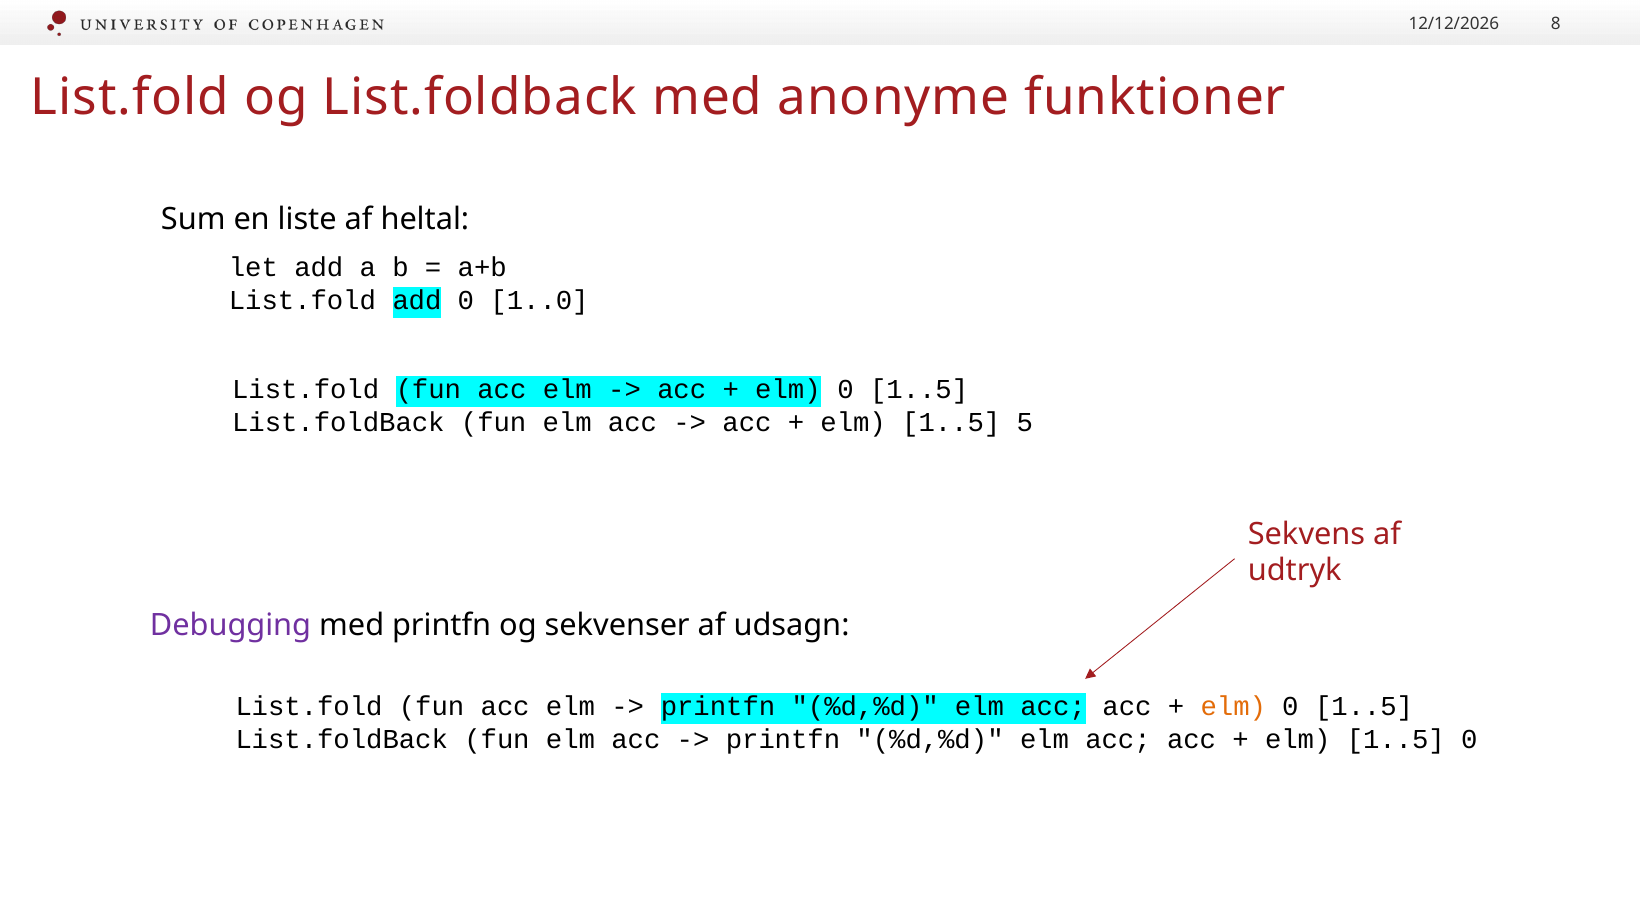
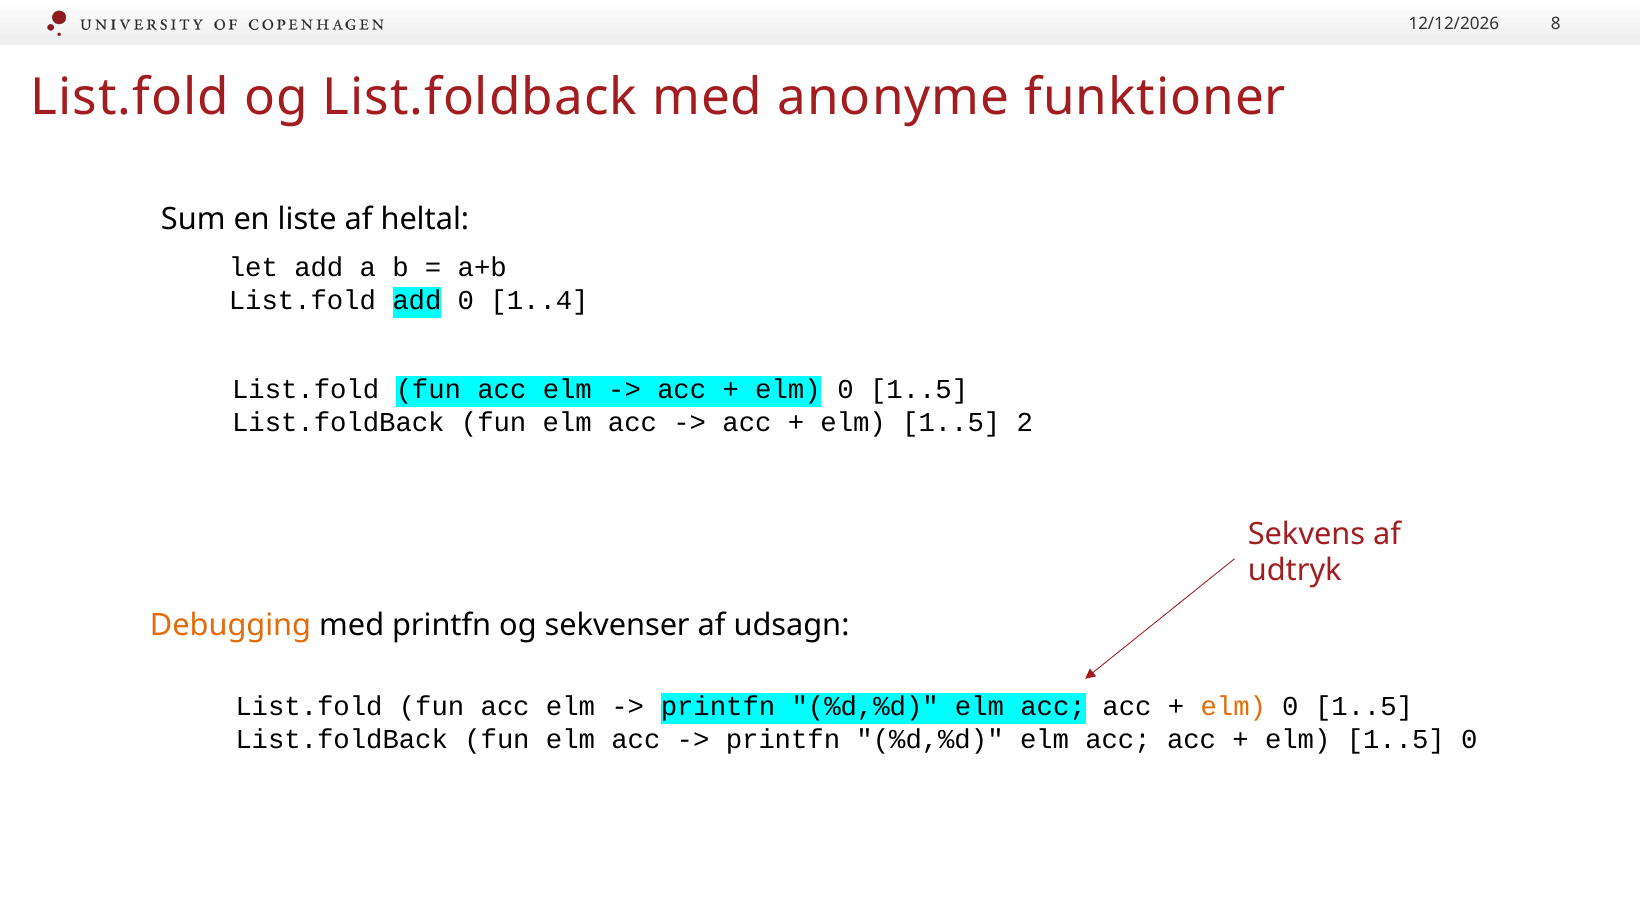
1..0: 1..0 -> 1..4
5: 5 -> 2
Debugging colour: purple -> orange
